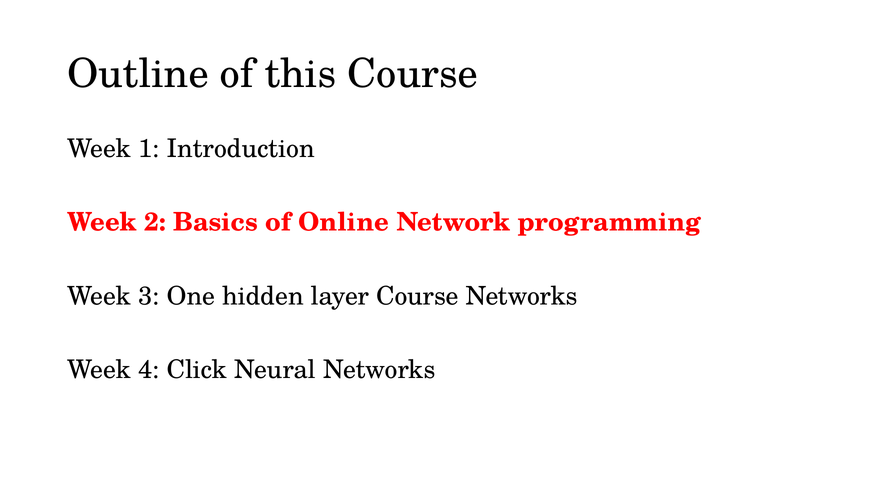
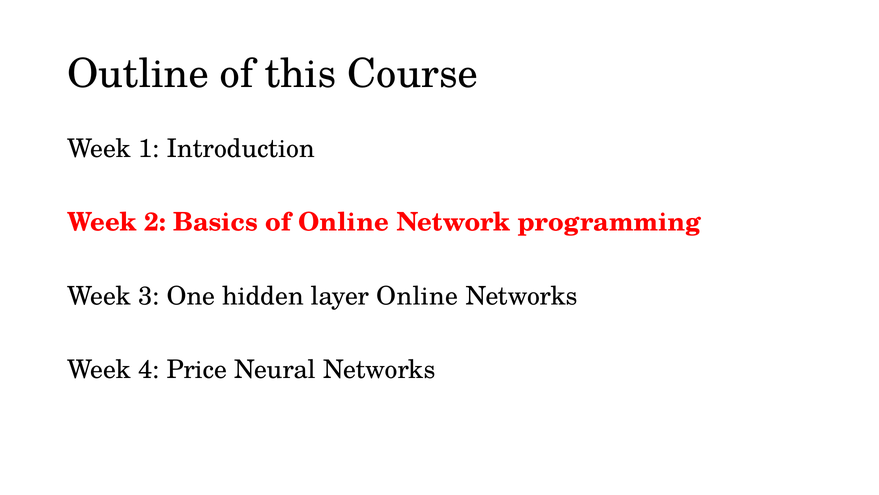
layer Course: Course -> Online
Click: Click -> Price
